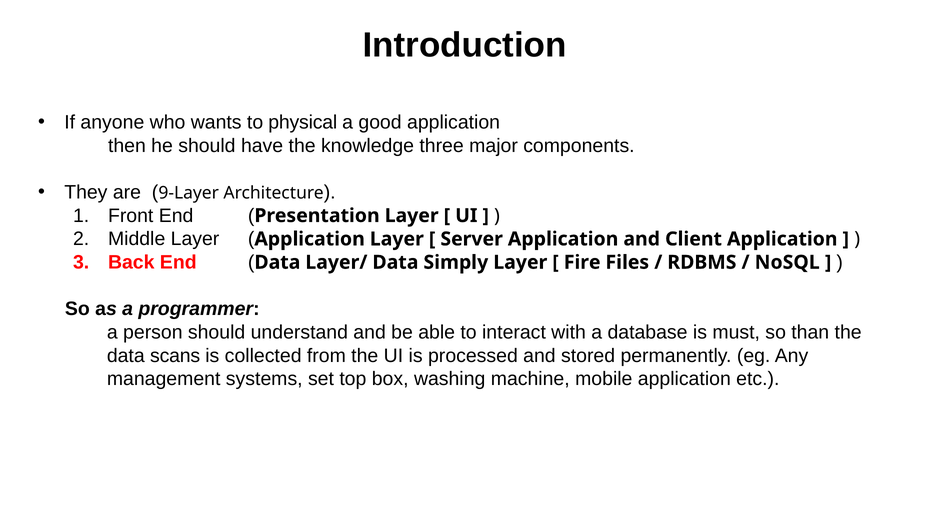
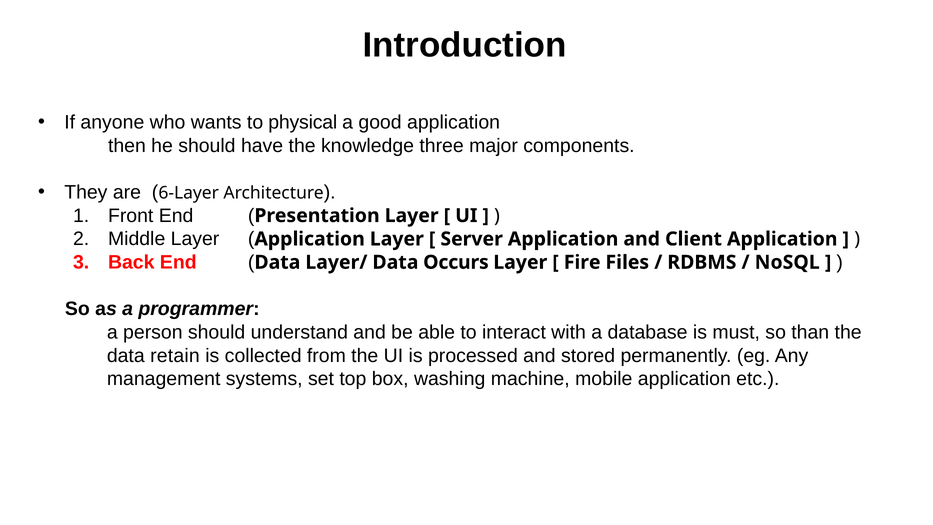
9-Layer: 9-Layer -> 6-Layer
Simply: Simply -> Occurs
scans: scans -> retain
